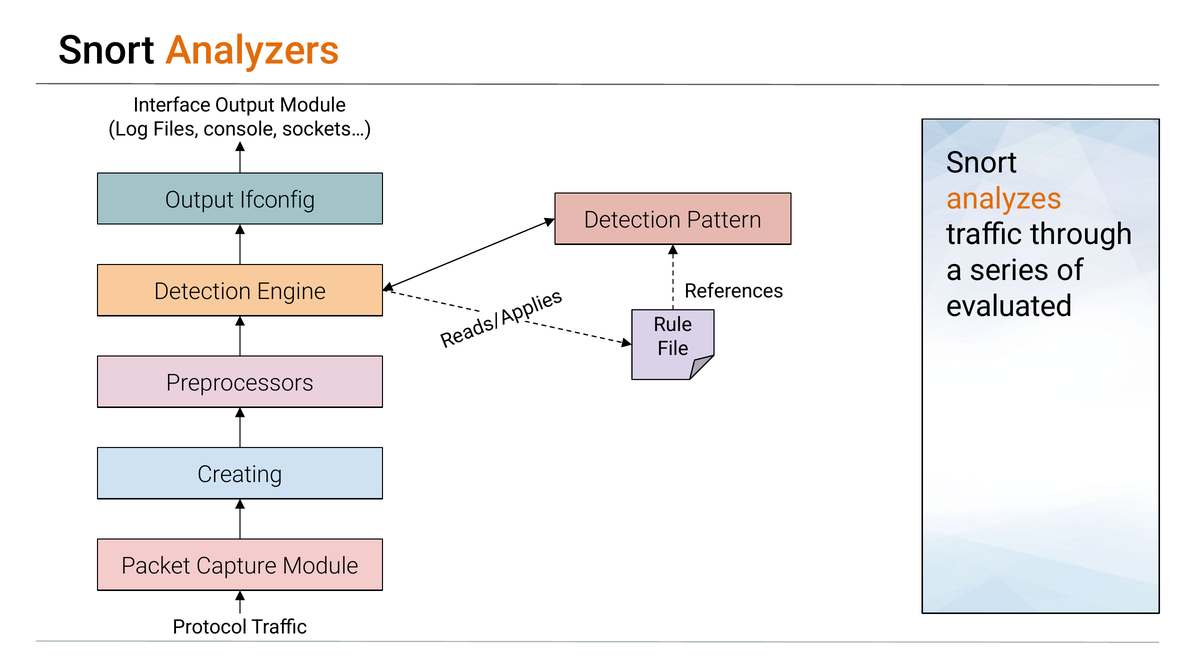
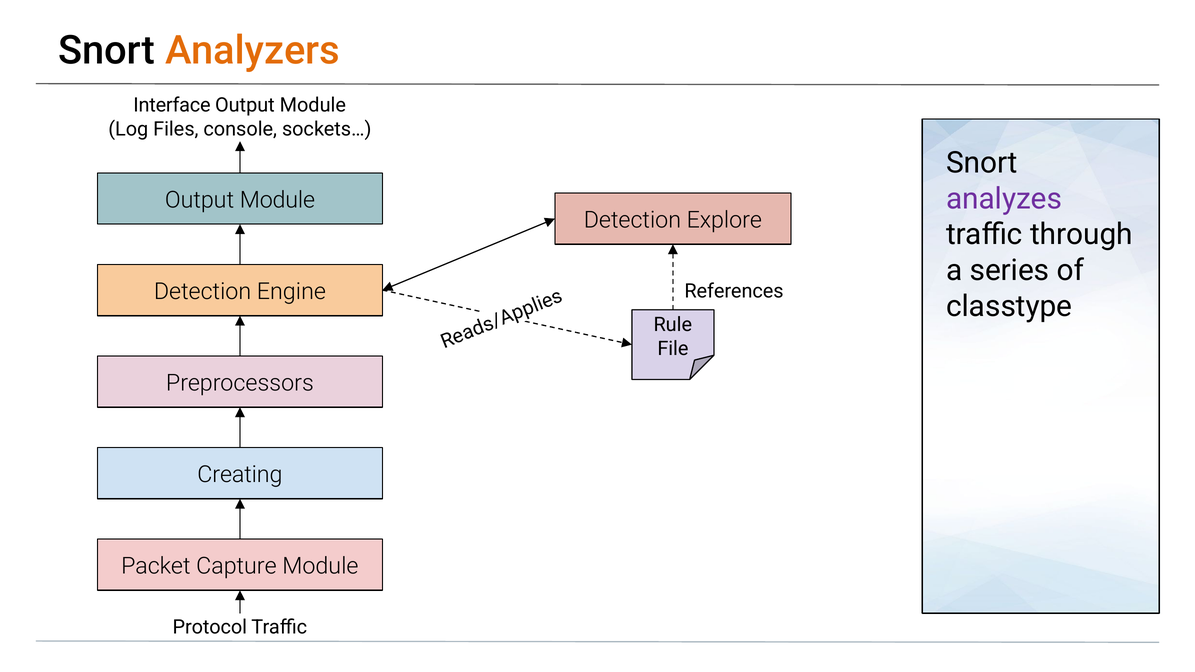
analyzes colour: orange -> purple
Ifconfig at (277, 200): Ifconfig -> Module
Pattern: Pattern -> Explore
evaluated: evaluated -> classtype
